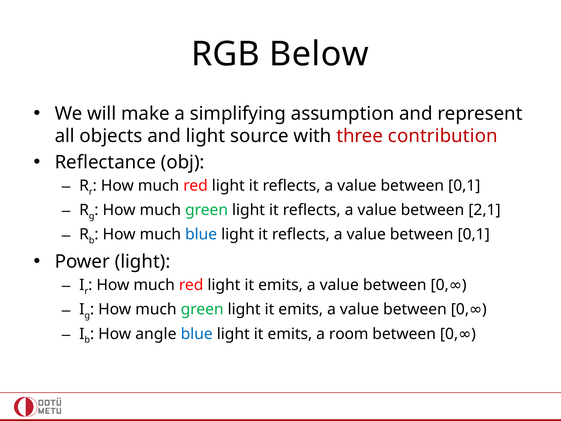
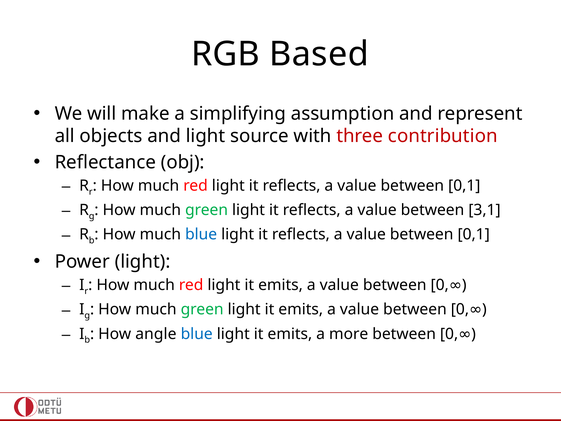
Below: Below -> Based
2,1: 2,1 -> 3,1
room: room -> more
